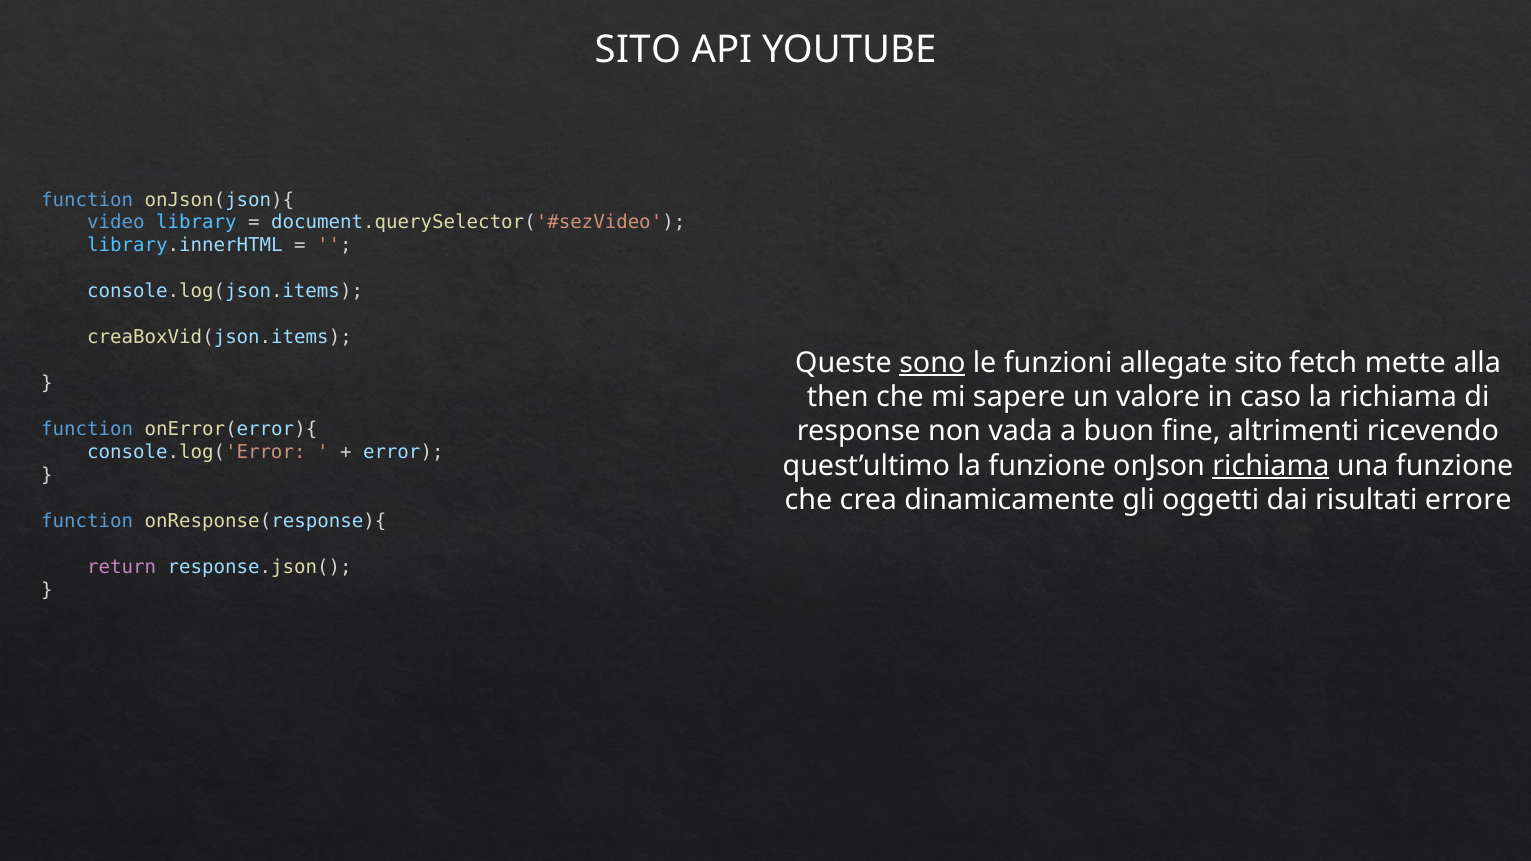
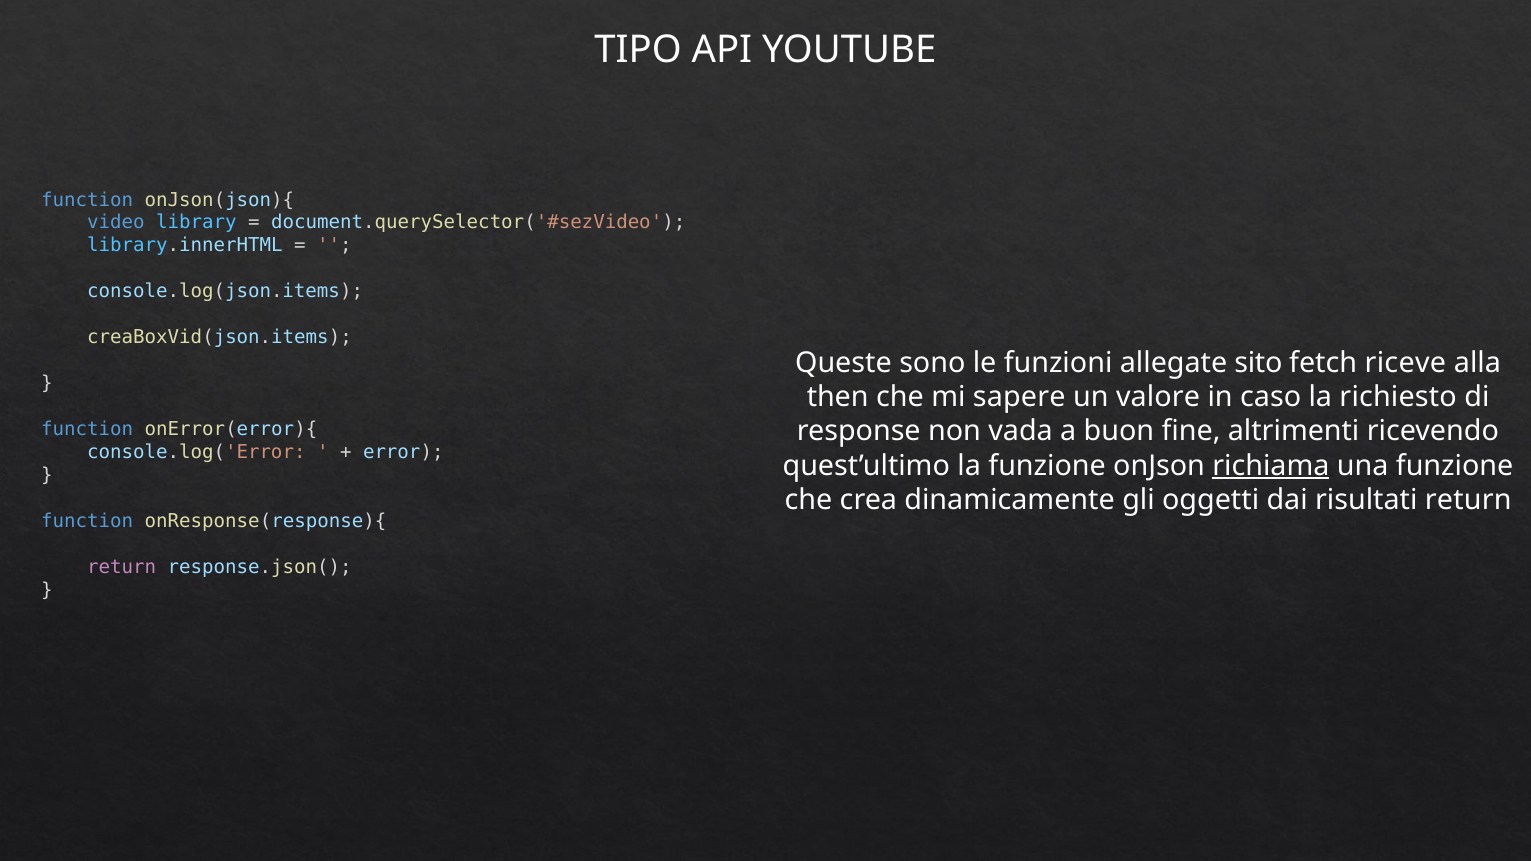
SITO at (638, 50): SITO -> TIPO
sono underline: present -> none
mette: mette -> riceve
la richiama: richiama -> richiesto
risultati errore: errore -> return
